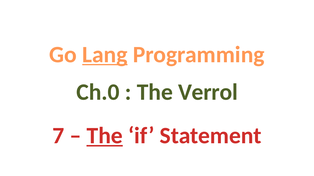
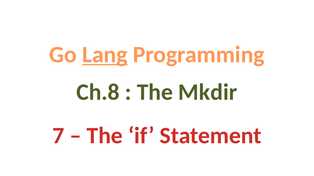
Ch.0: Ch.0 -> Ch.8
Verrol: Verrol -> Mkdir
The at (105, 136) underline: present -> none
